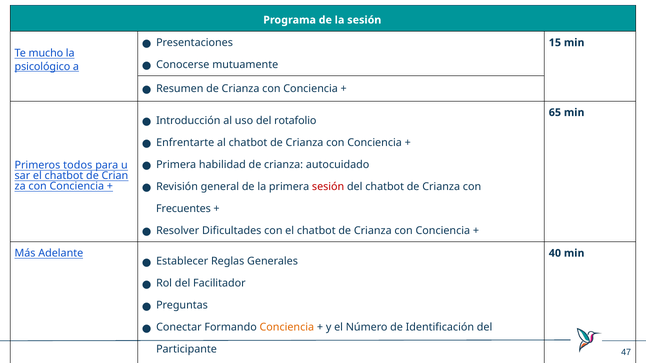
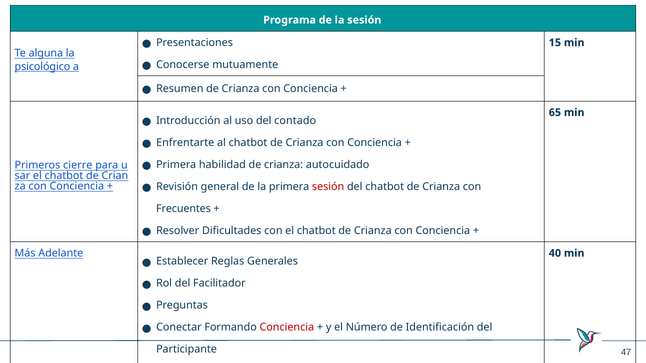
mucho: mucho -> alguna
rotafolio: rotafolio -> contado
Primeros todos: todos -> cierre
Conciencia at (287, 328) colour: orange -> red
